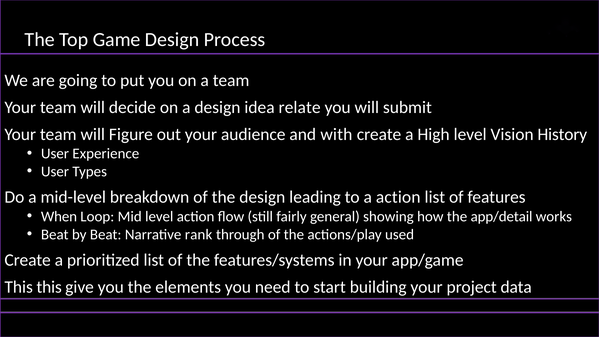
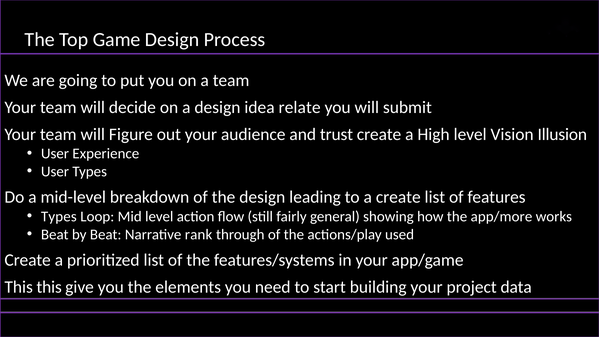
with: with -> trust
History: History -> Illusion
a action: action -> create
When at (59, 216): When -> Types
app/detail: app/detail -> app/more
